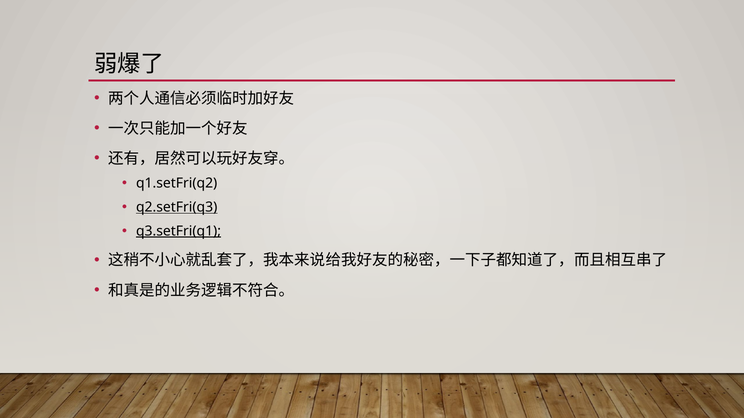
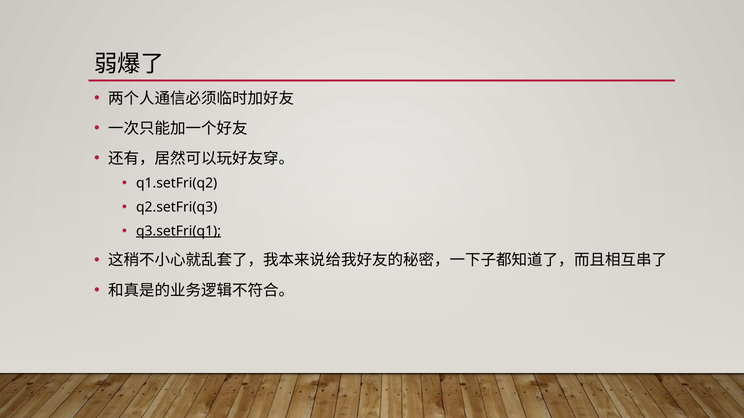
q2.setFri(q3 underline: present -> none
